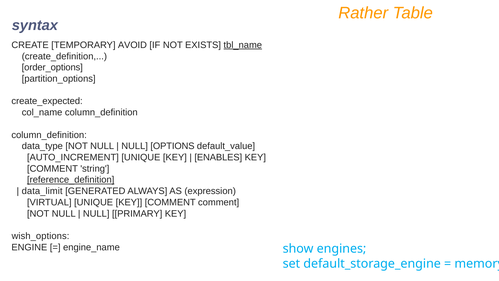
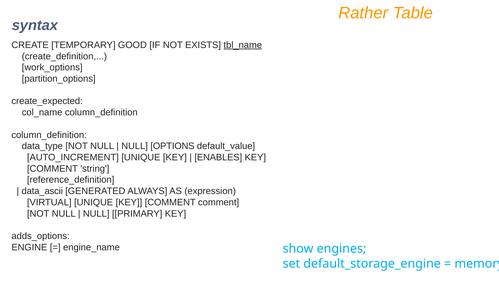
AVOID: AVOID -> GOOD
order_options: order_options -> work_options
reference_definition underline: present -> none
data_limit: data_limit -> data_ascii
wish_options: wish_options -> adds_options
